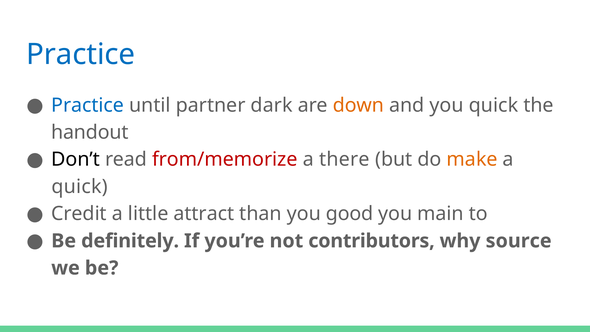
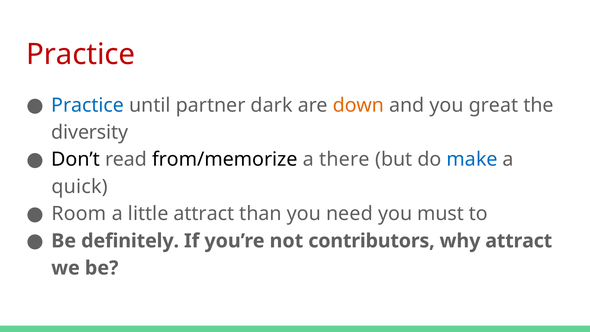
Practice at (81, 54) colour: blue -> red
you quick: quick -> great
handout: handout -> diversity
from/memorize colour: red -> black
make colour: orange -> blue
Credit: Credit -> Room
good: good -> need
main: main -> must
why source: source -> attract
